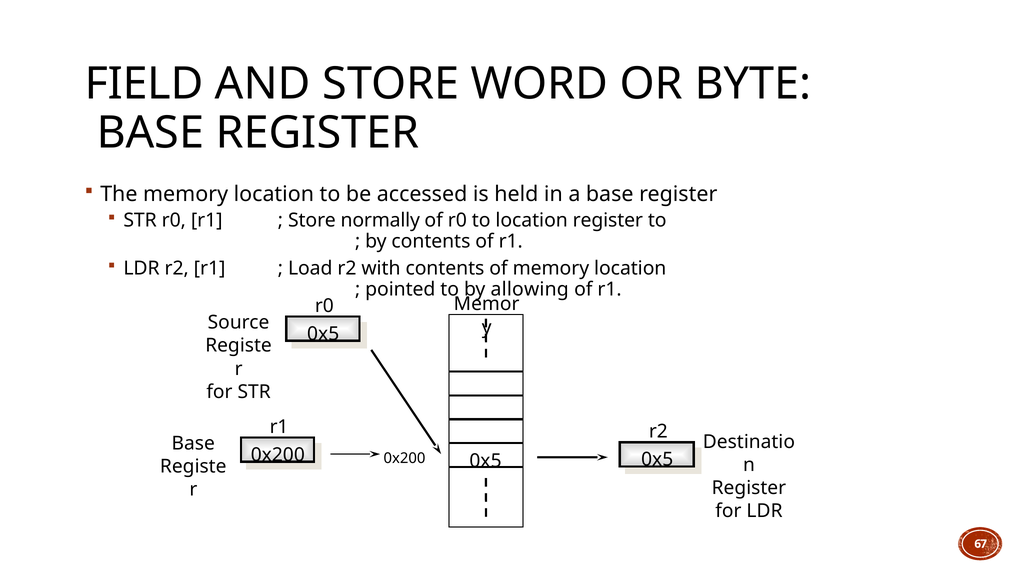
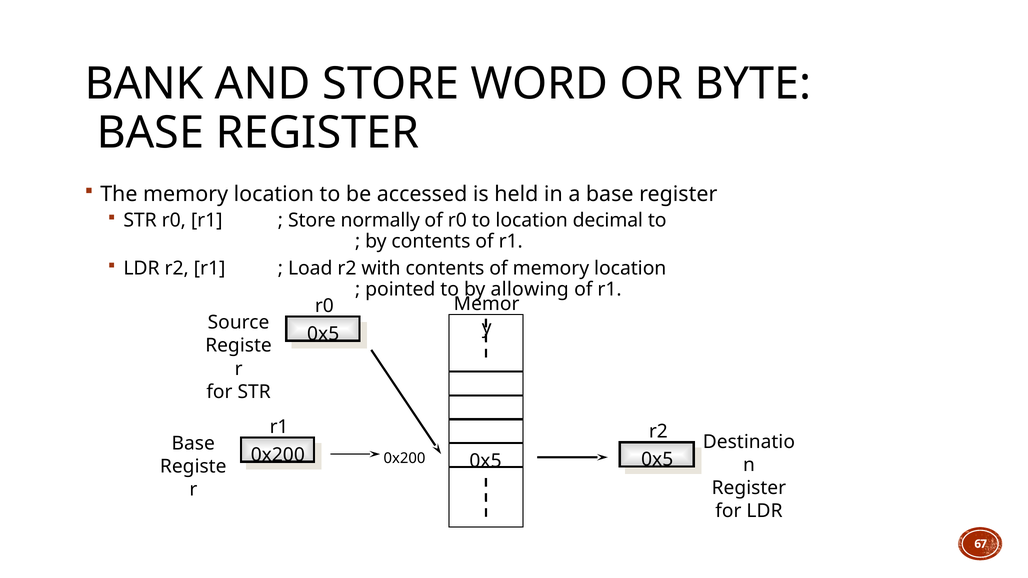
FIELD: FIELD -> BANK
location register: register -> decimal
